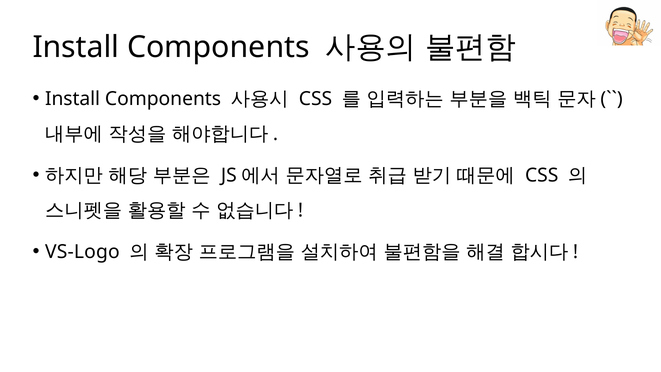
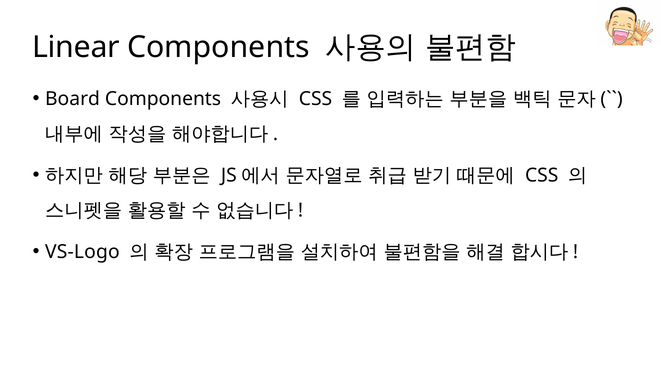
Install at (76, 47): Install -> Linear
Install at (73, 99): Install -> Board
